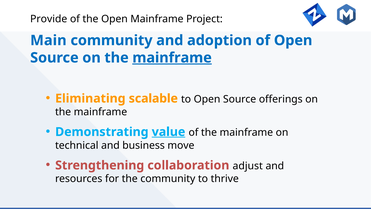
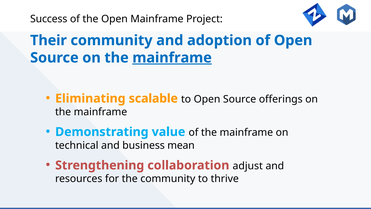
Provide: Provide -> Success
Main: Main -> Their
value underline: present -> none
move: move -> mean
